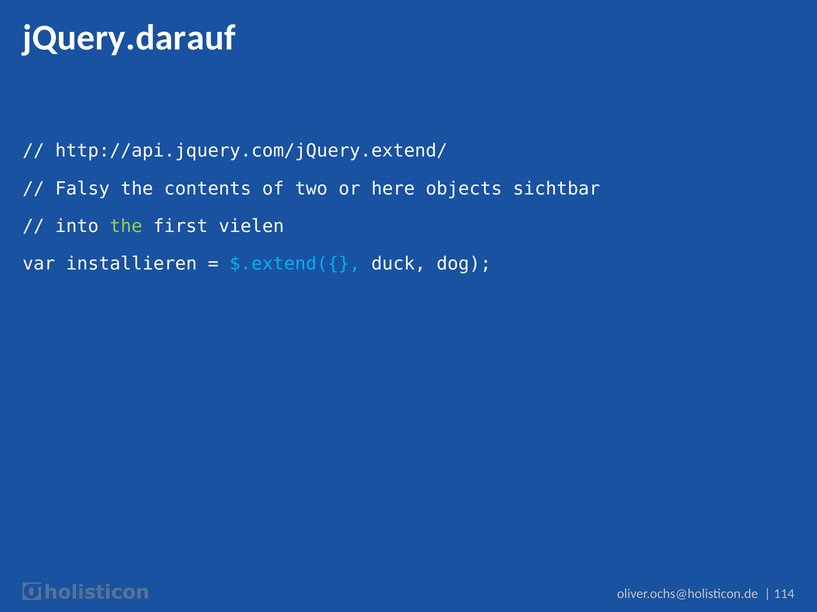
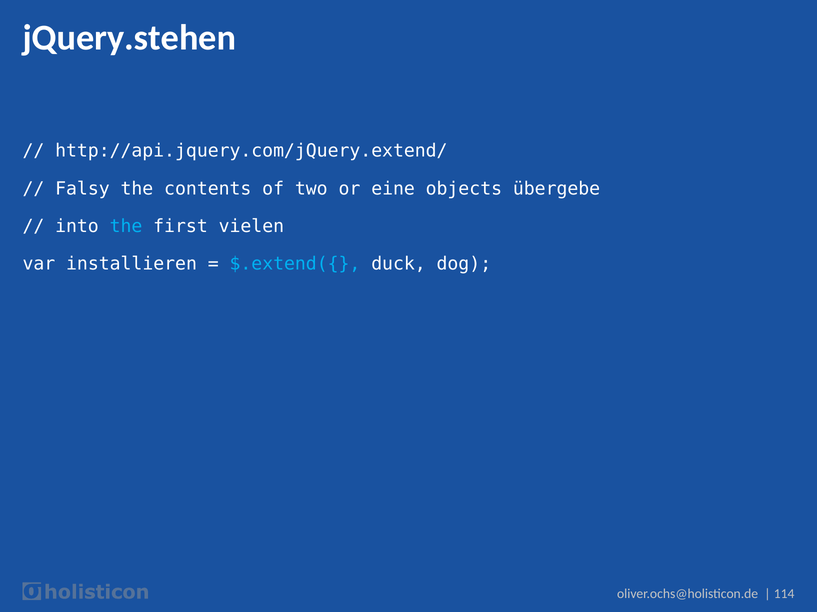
jQuery.darauf: jQuery.darauf -> jQuery.stehen
here: here -> eine
sichtbar: sichtbar -> übergebe
the at (126, 227) colour: light green -> light blue
